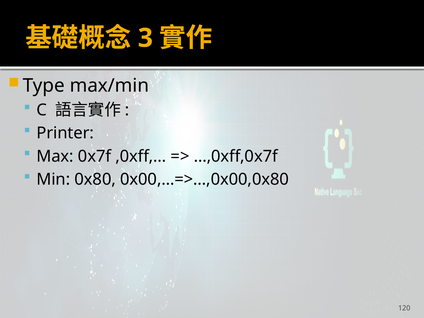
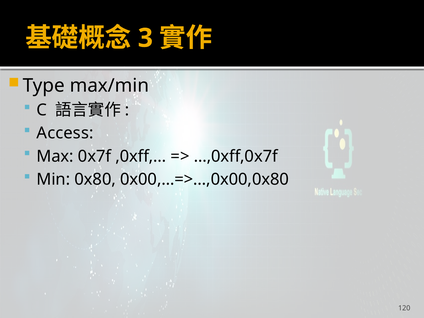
Printer: Printer -> Access
